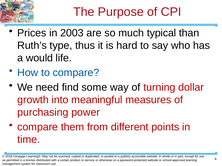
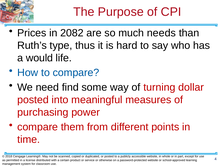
2003: 2003 -> 2082
typical: typical -> needs
growth at (33, 100): growth -> posted
